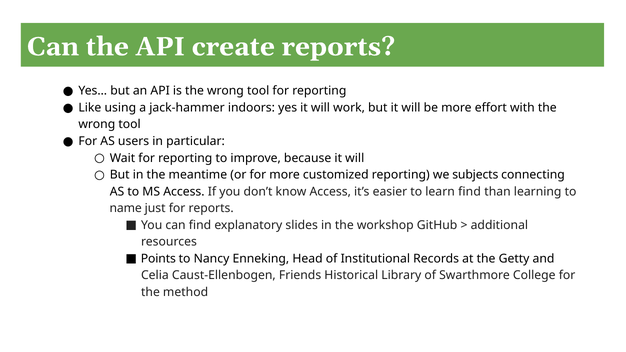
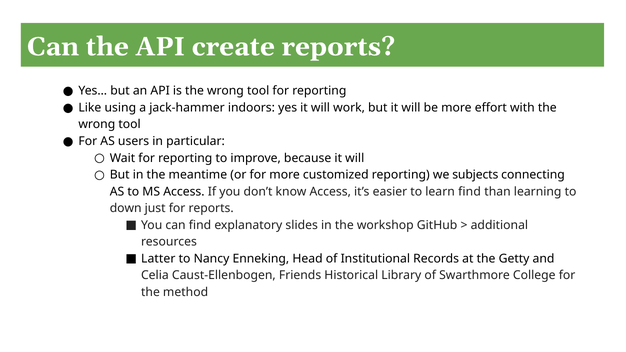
name: name -> down
Points: Points -> Latter
